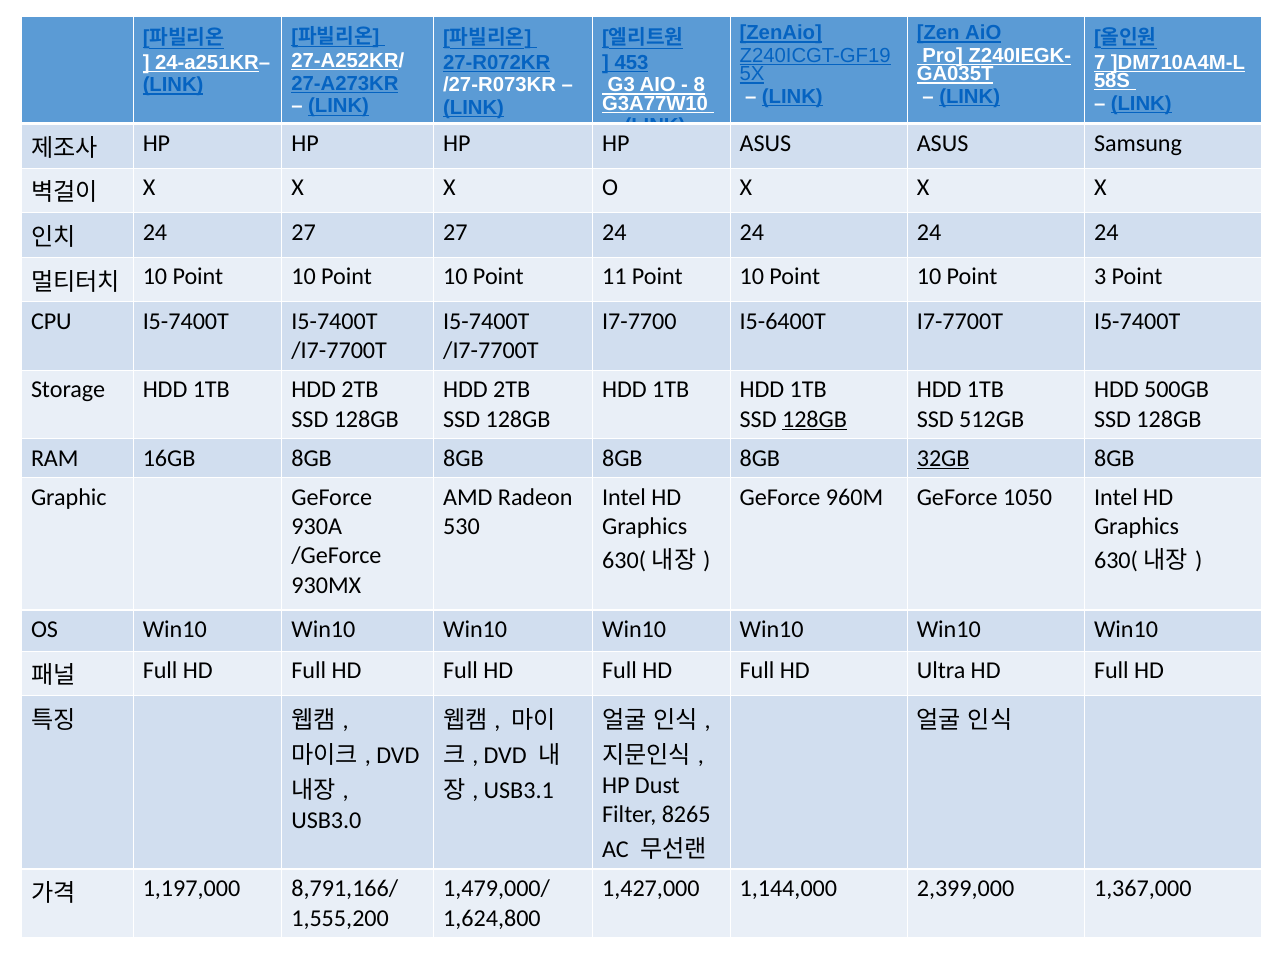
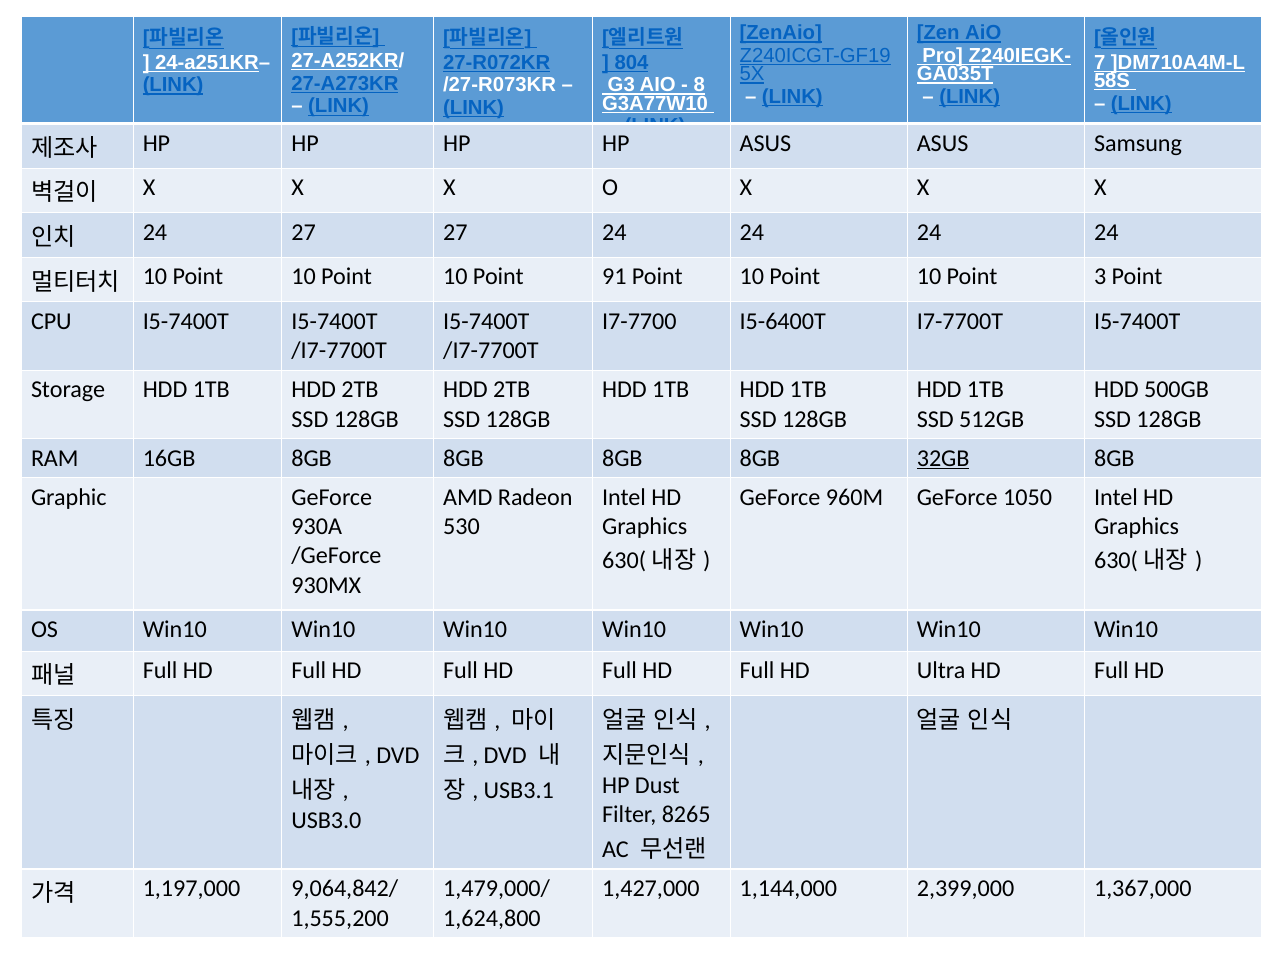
453: 453 -> 804
11: 11 -> 91
128GB at (815, 419) underline: present -> none
8,791,166/: 8,791,166/ -> 9,064,842/
